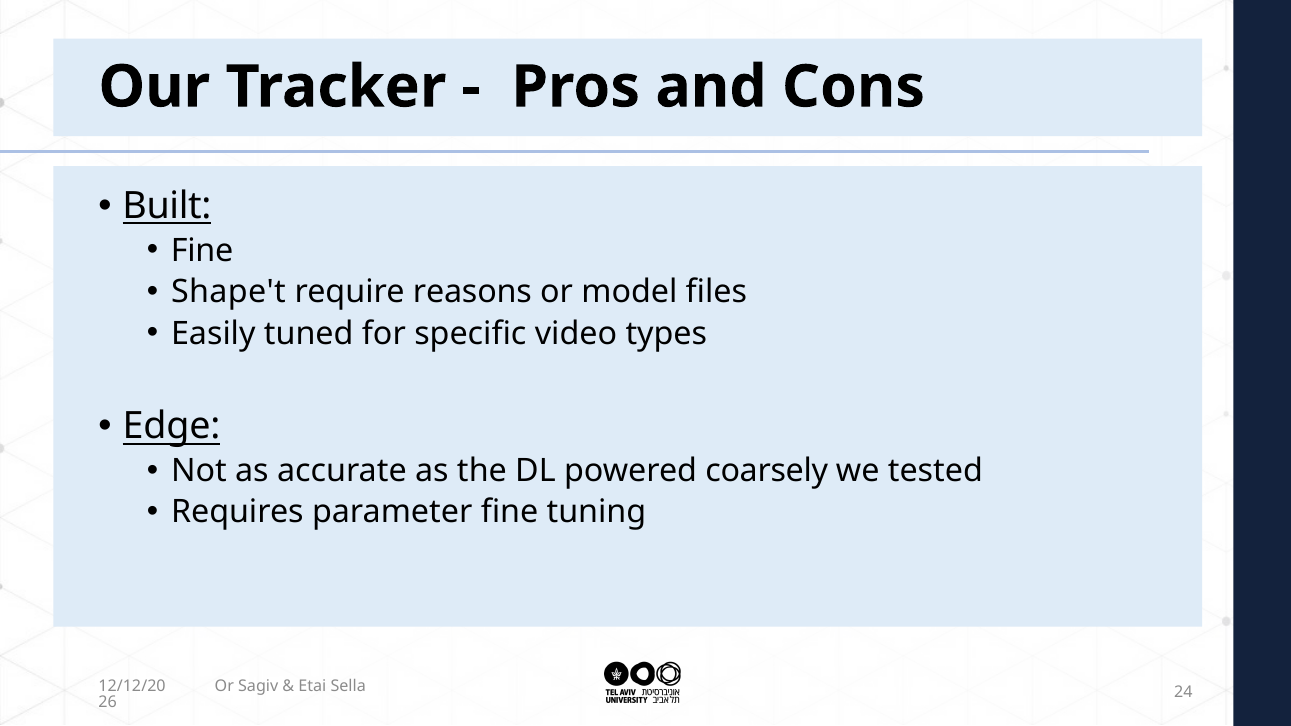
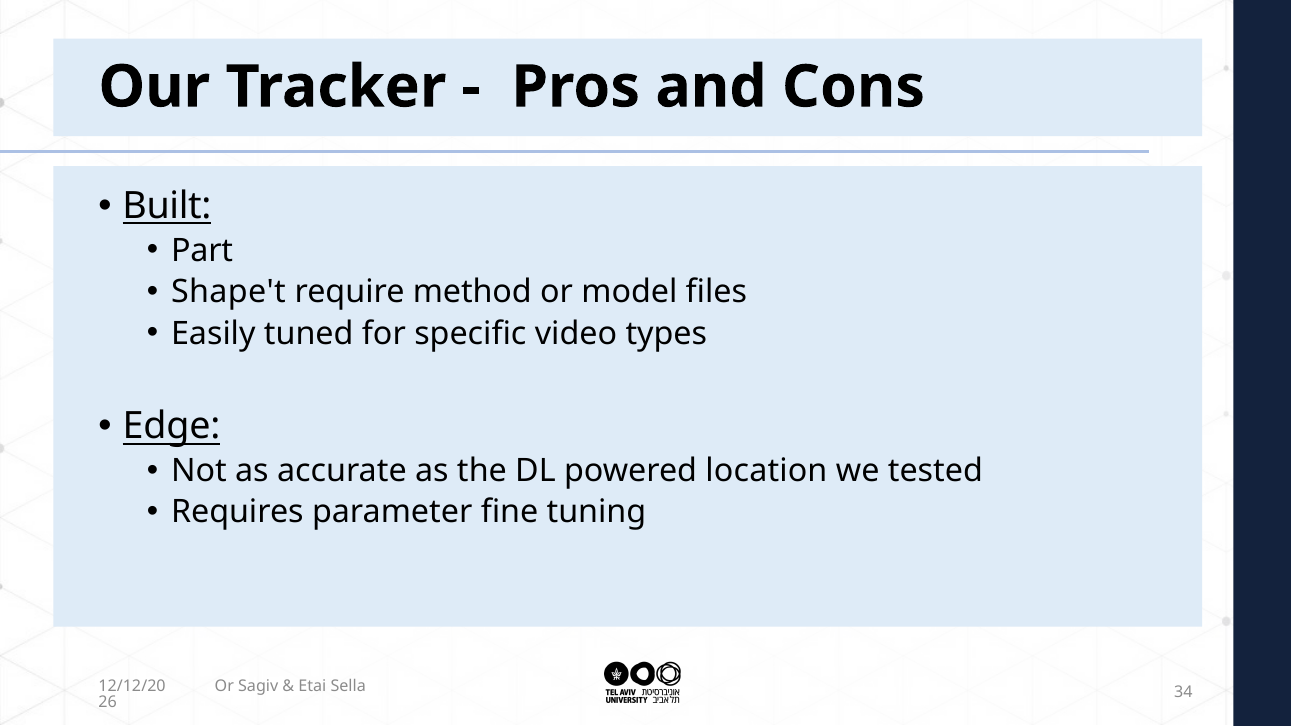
Fine at (202, 251): Fine -> Part
reasons: reasons -> method
coarsely: coarsely -> location
24: 24 -> 34
